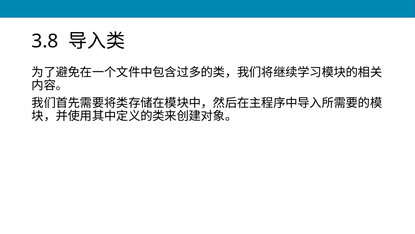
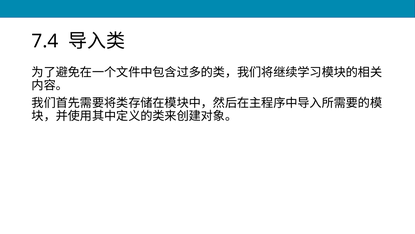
3.8: 3.8 -> 7.4
